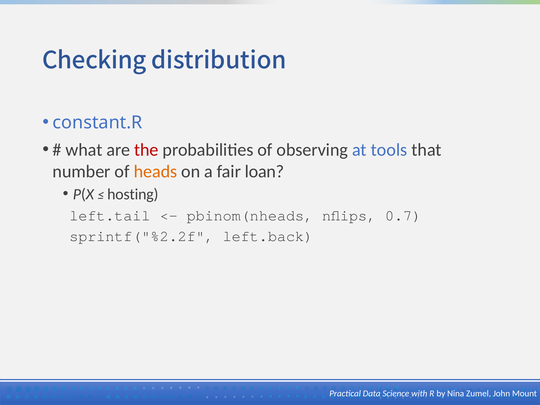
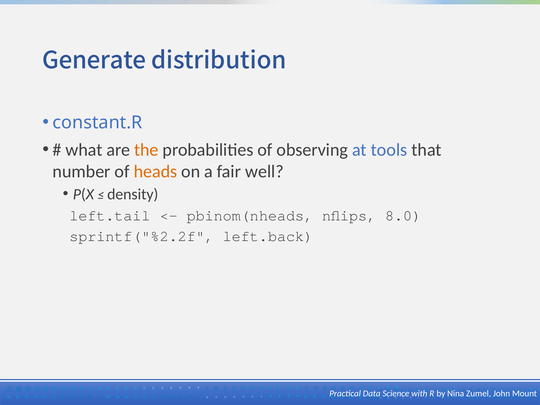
Checking: Checking -> Generate
the colour: red -> orange
loan: loan -> well
hosting: hosting -> density
0.7: 0.7 -> 8.0
